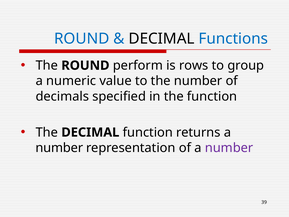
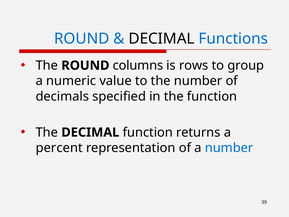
perform: perform -> columns
number at (59, 148): number -> percent
number at (229, 148) colour: purple -> blue
